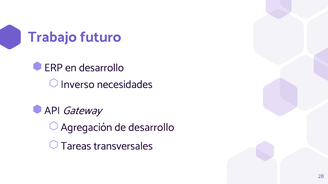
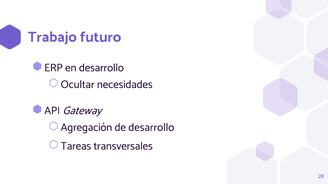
Inverso: Inverso -> Ocultar
